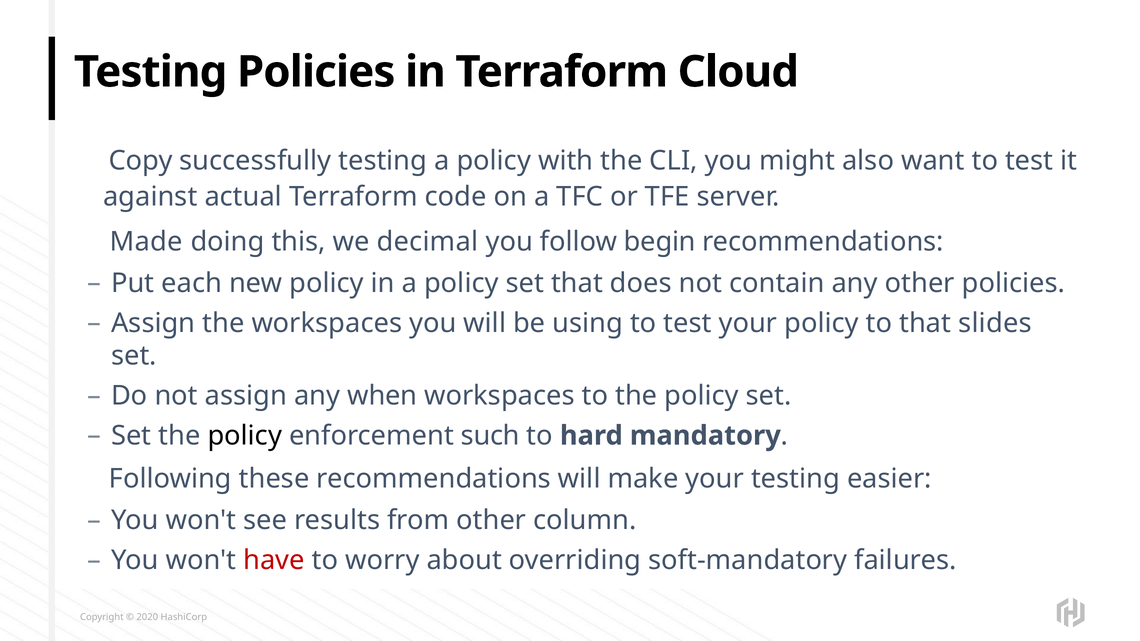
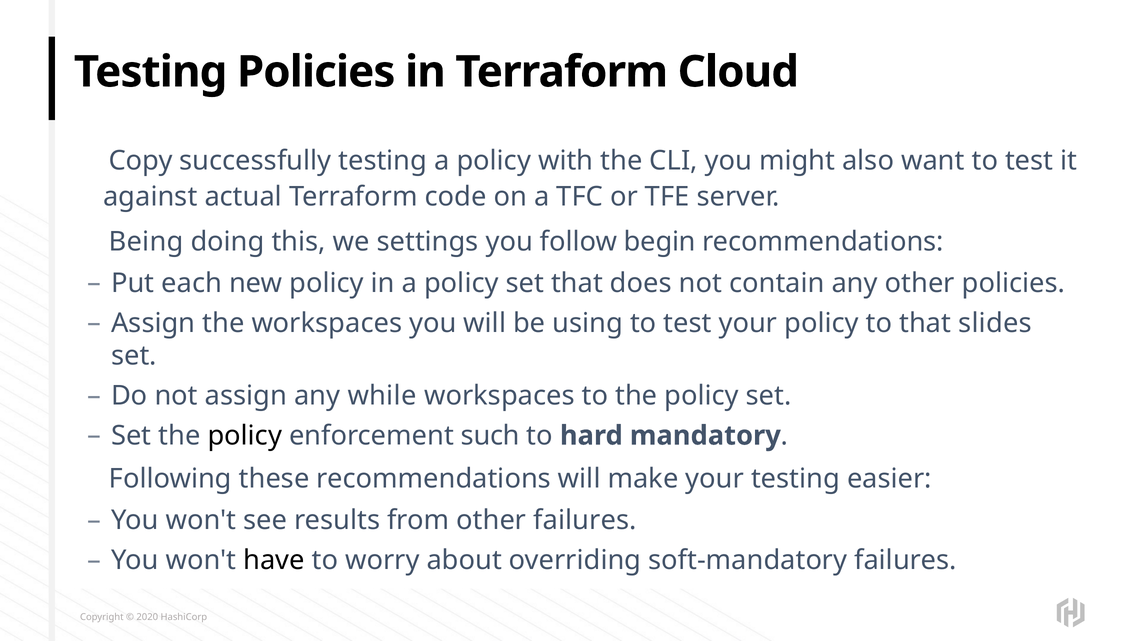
Made: Made -> Being
decimal: decimal -> settings
when: when -> while
other column: column -> failures
have colour: red -> black
